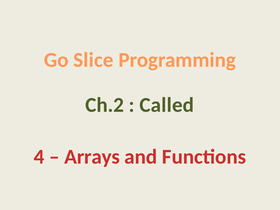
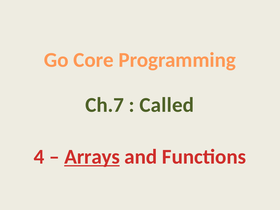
Slice: Slice -> Core
Ch.2: Ch.2 -> Ch.7
Arrays underline: none -> present
